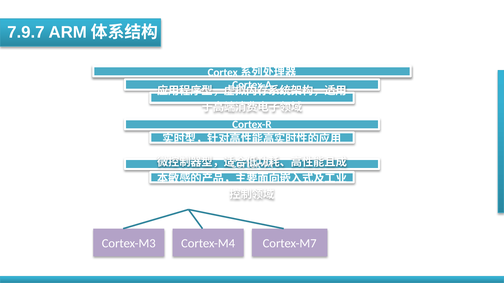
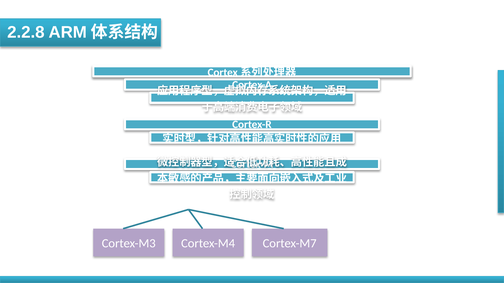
7.9.7: 7.9.7 -> 2.2.8
